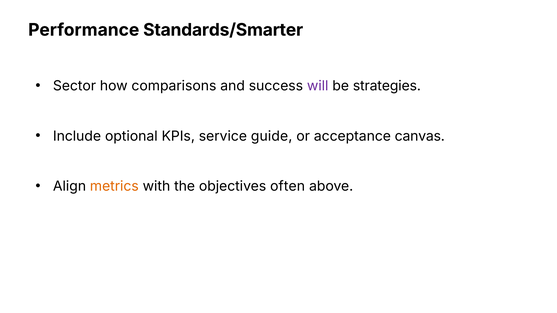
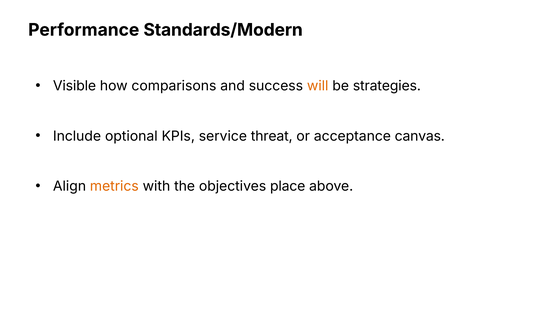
Standards/Smarter: Standards/Smarter -> Standards/Modern
Sector: Sector -> Visible
will colour: purple -> orange
guide: guide -> threat
often: often -> place
